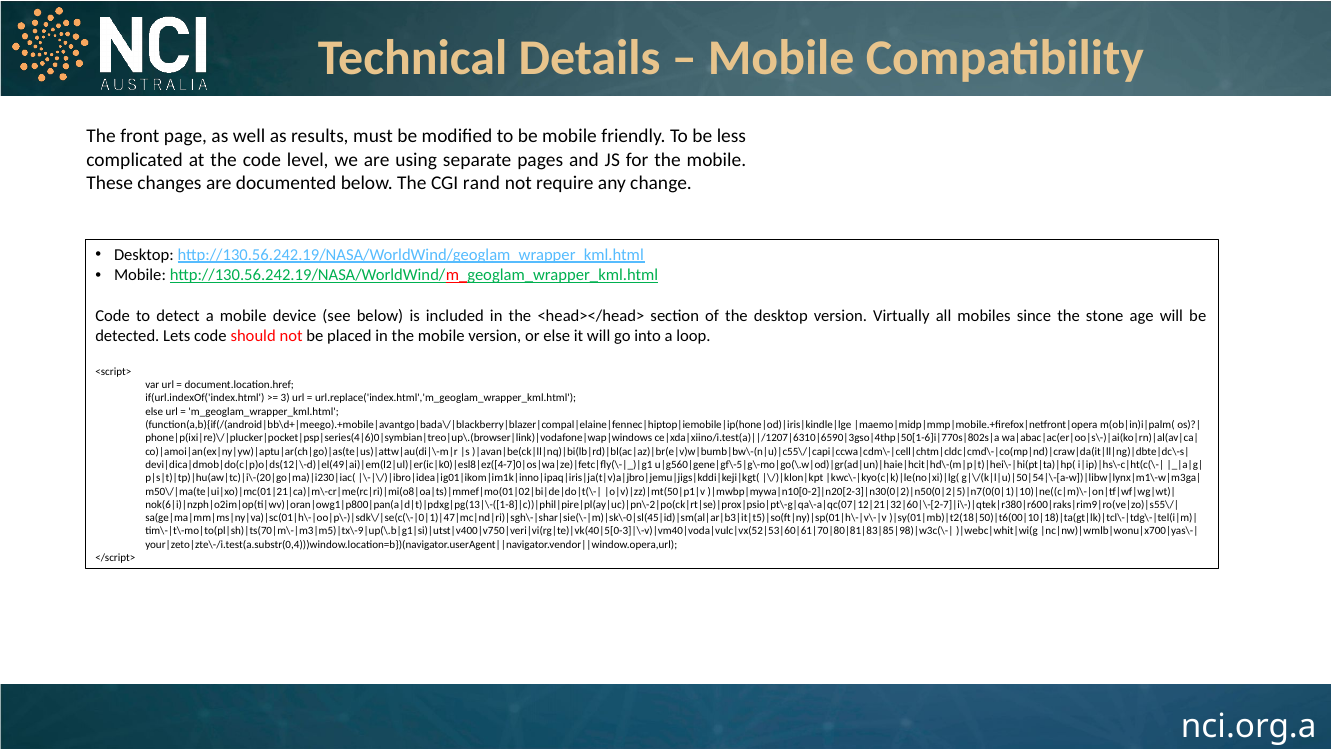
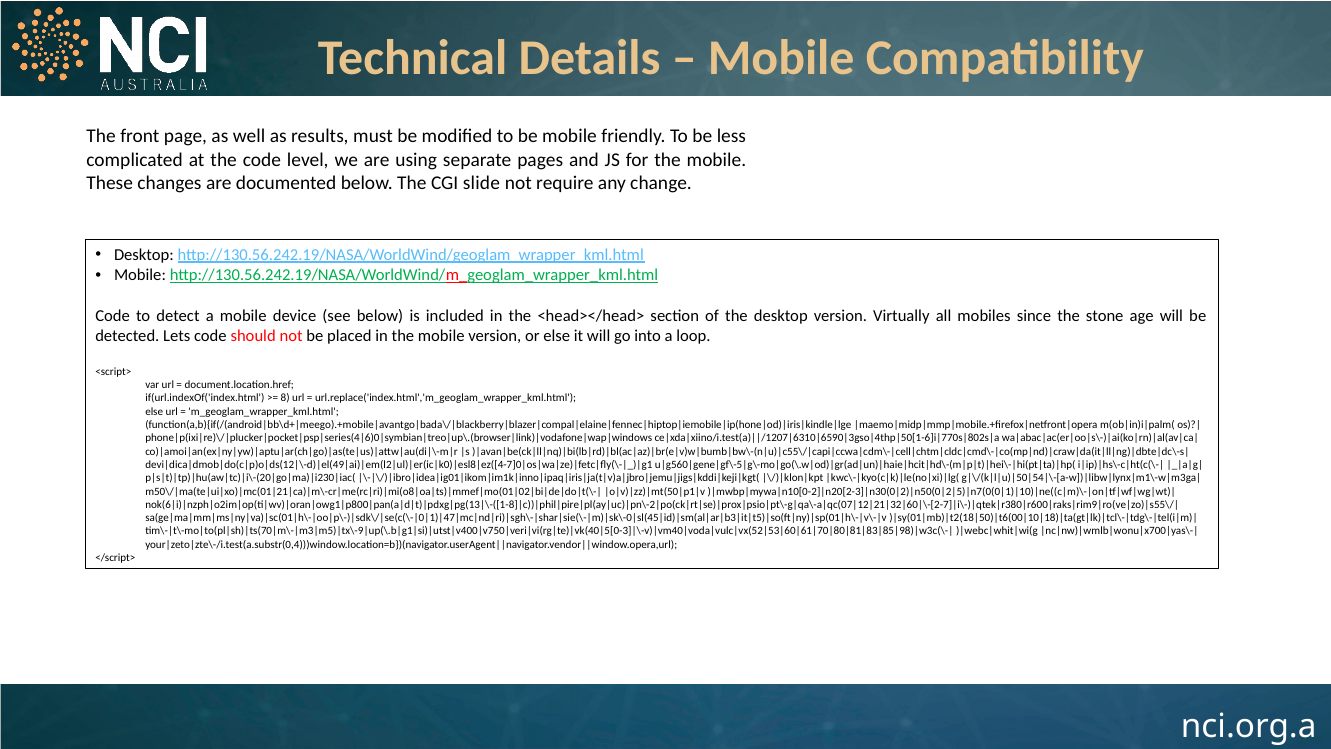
rand: rand -> slide
3: 3 -> 8
